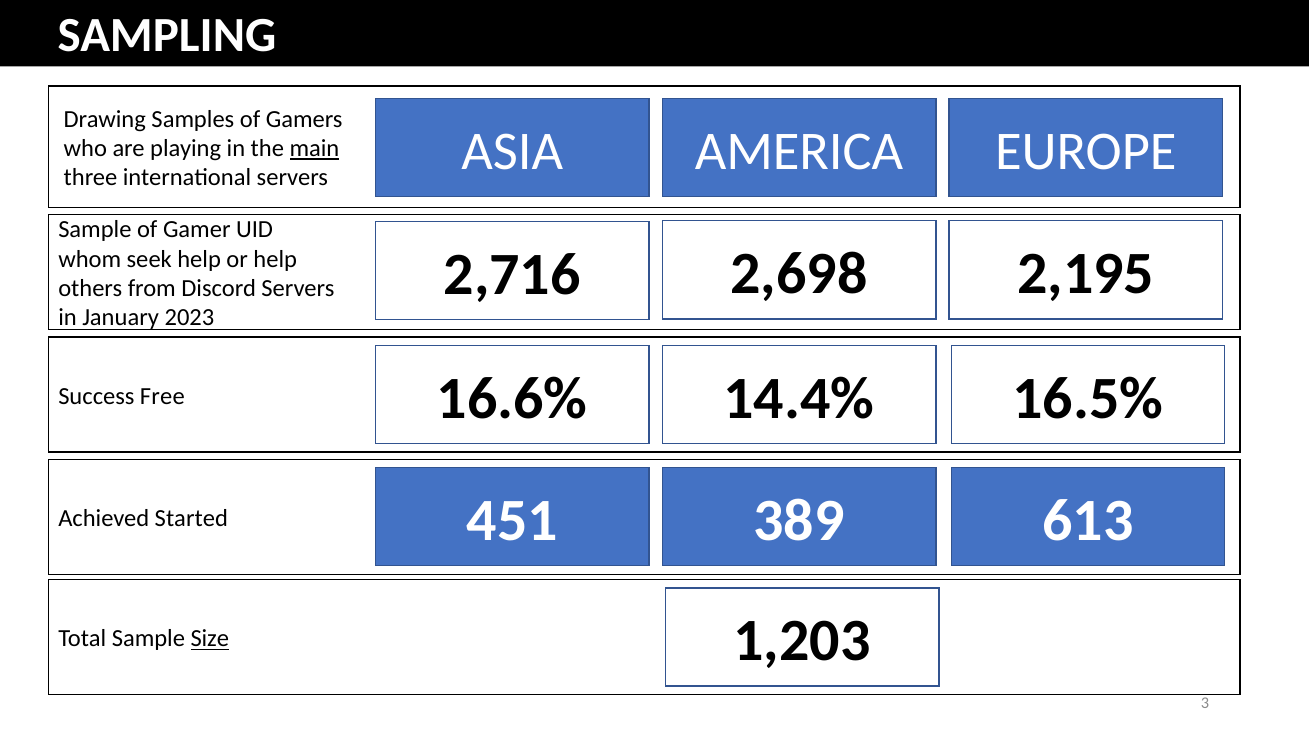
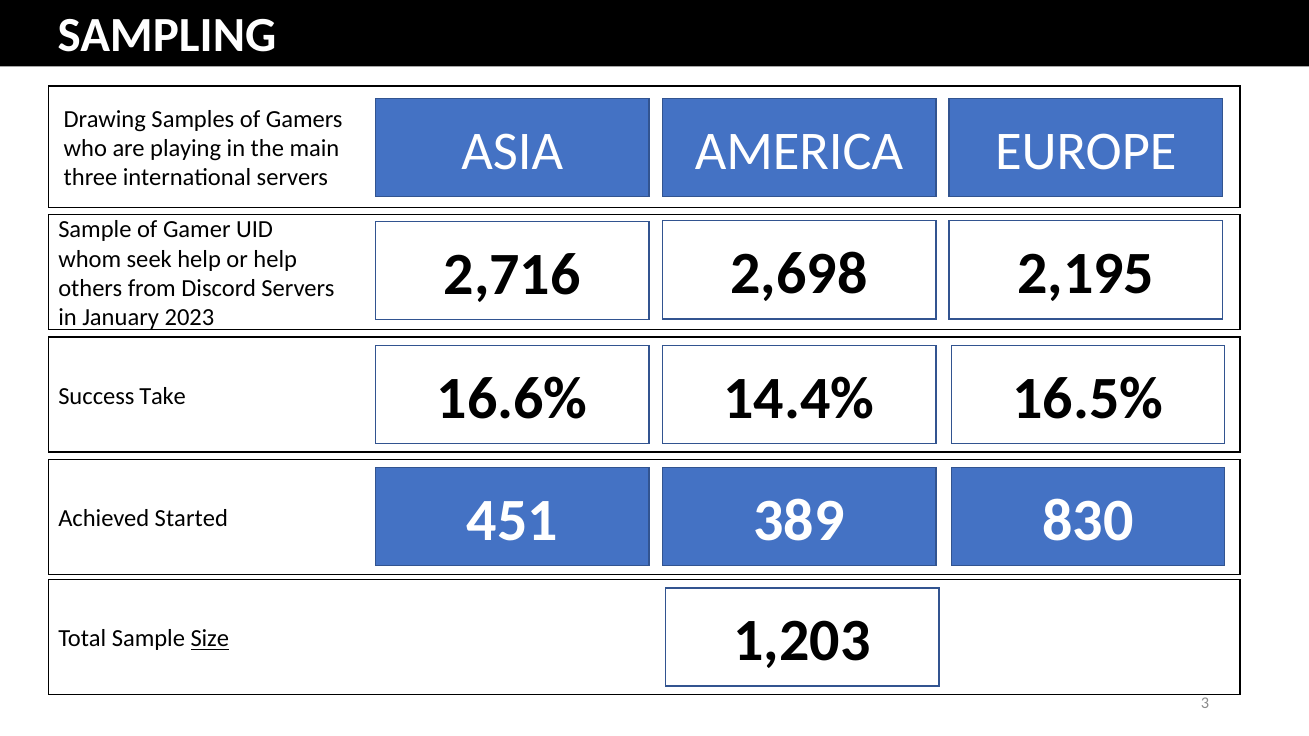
main underline: present -> none
Free: Free -> Take
613: 613 -> 830
